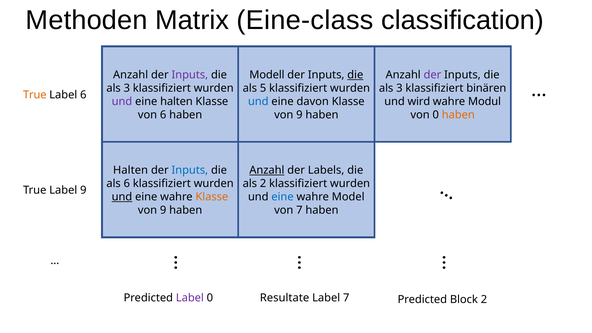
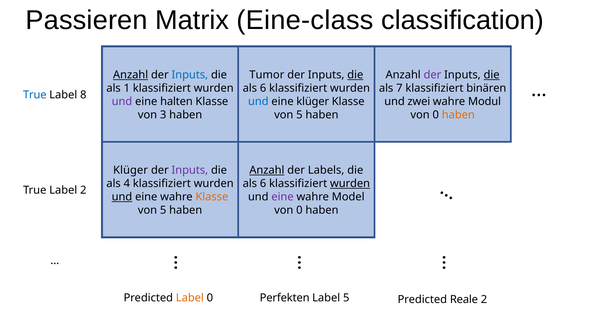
Methoden: Methoden -> Passieren
Anzahl at (131, 75) underline: none -> present
Inputs at (190, 75) colour: purple -> blue
Modell: Modell -> Tumor
die at (492, 75) underline: none -> present
3 at (127, 88): 3 -> 1
5 at (263, 88): 5 -> 6
3 at (399, 88): 3 -> 7
True at (35, 95) colour: orange -> blue
Label 6: 6 -> 8
eine davon: davon -> klüger
wird: wird -> zwei
von 6: 6 -> 3
9 at (299, 115): 9 -> 5
Halten at (131, 170): Halten -> Klüger
Inputs at (190, 170) colour: blue -> purple
als 6: 6 -> 4
2 at (263, 184): 2 -> 6
wurden at (350, 184) underline: none -> present
Label 9: 9 -> 2
eine at (282, 197) colour: blue -> purple
9 at (163, 210): 9 -> 5
7 at (299, 210): 7 -> 0
Label at (190, 298) colour: purple -> orange
Resultate: Resultate -> Perfekten
Label 7: 7 -> 5
Block: Block -> Reale
